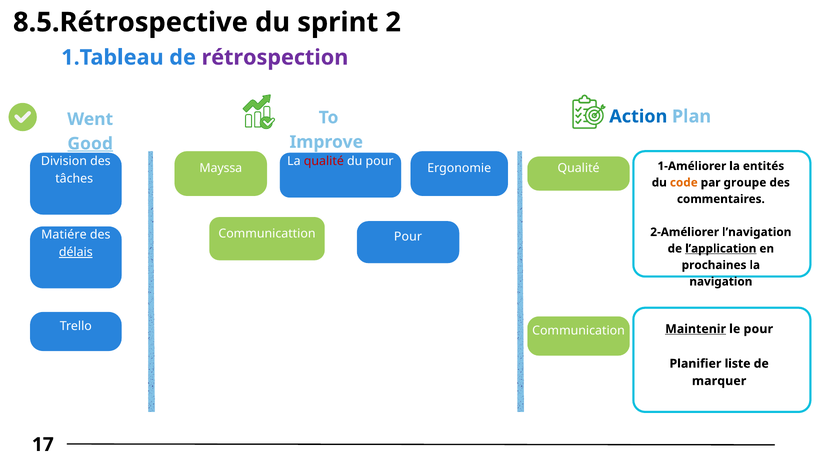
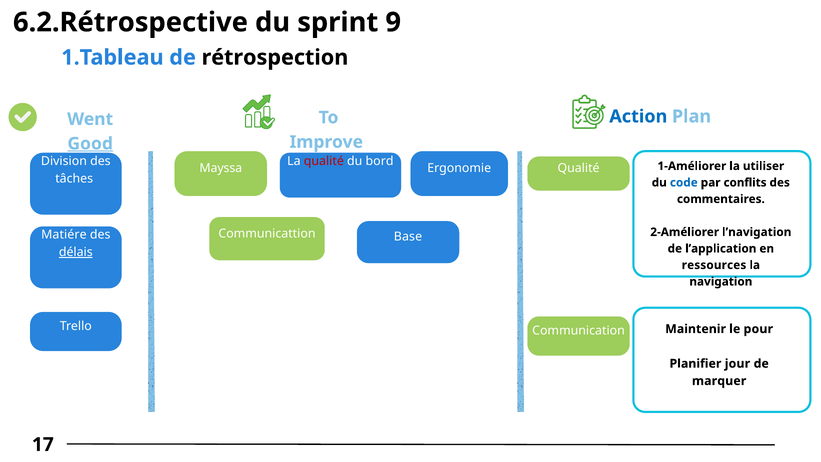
8.5.Rétrospective: 8.5.Rétrospective -> 6.2.Rétrospective
2: 2 -> 9
rétrospection colour: purple -> black
du pour: pour -> bord
entités: entités -> utiliser
code colour: orange -> blue
groupe: groupe -> conflits
Communicattion Pour: Pour -> Base
l’application underline: present -> none
prochaines: prochaines -> ressources
Maintenir underline: present -> none
liste: liste -> jour
